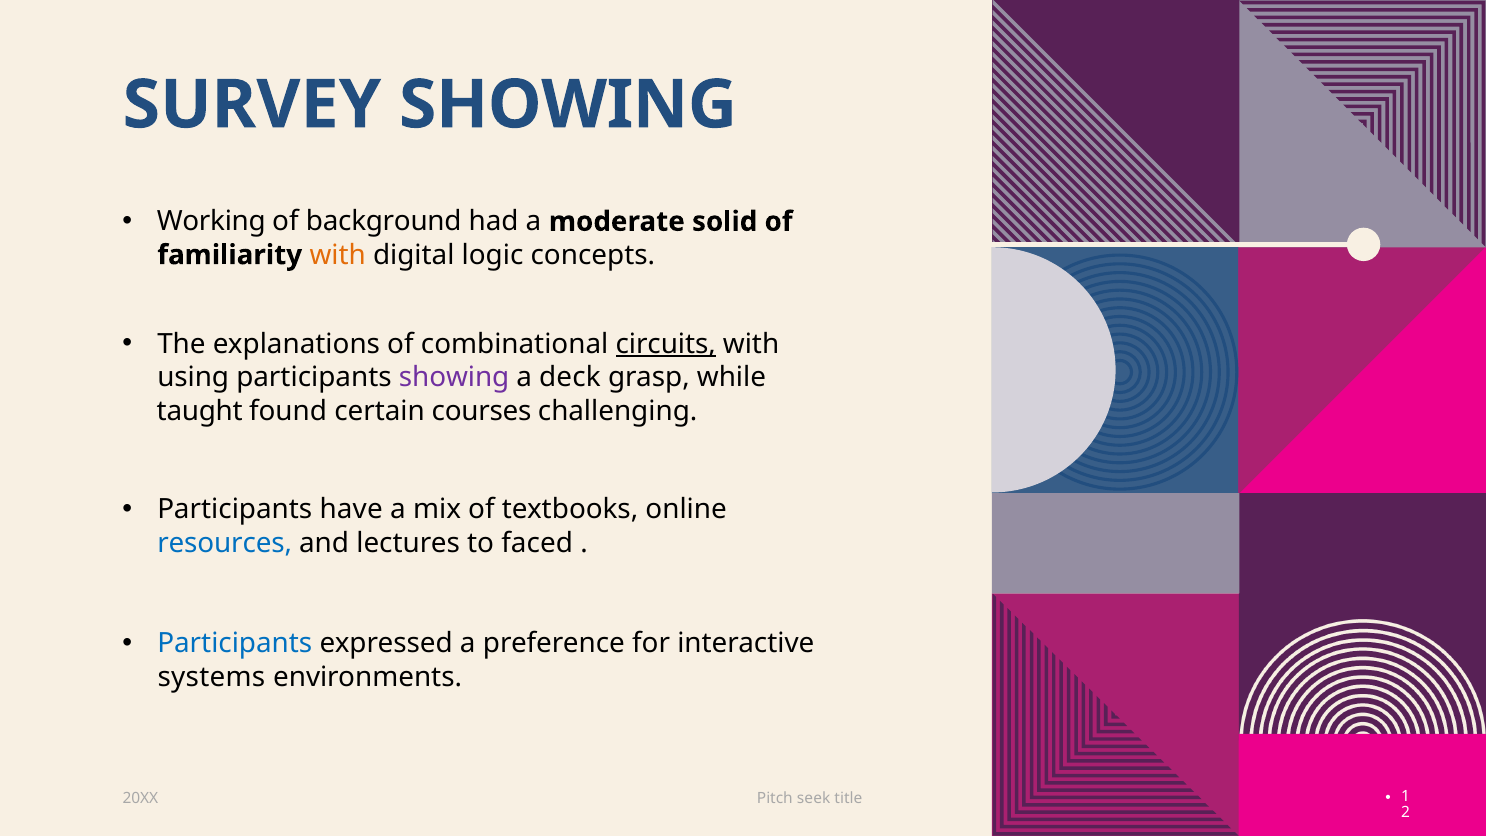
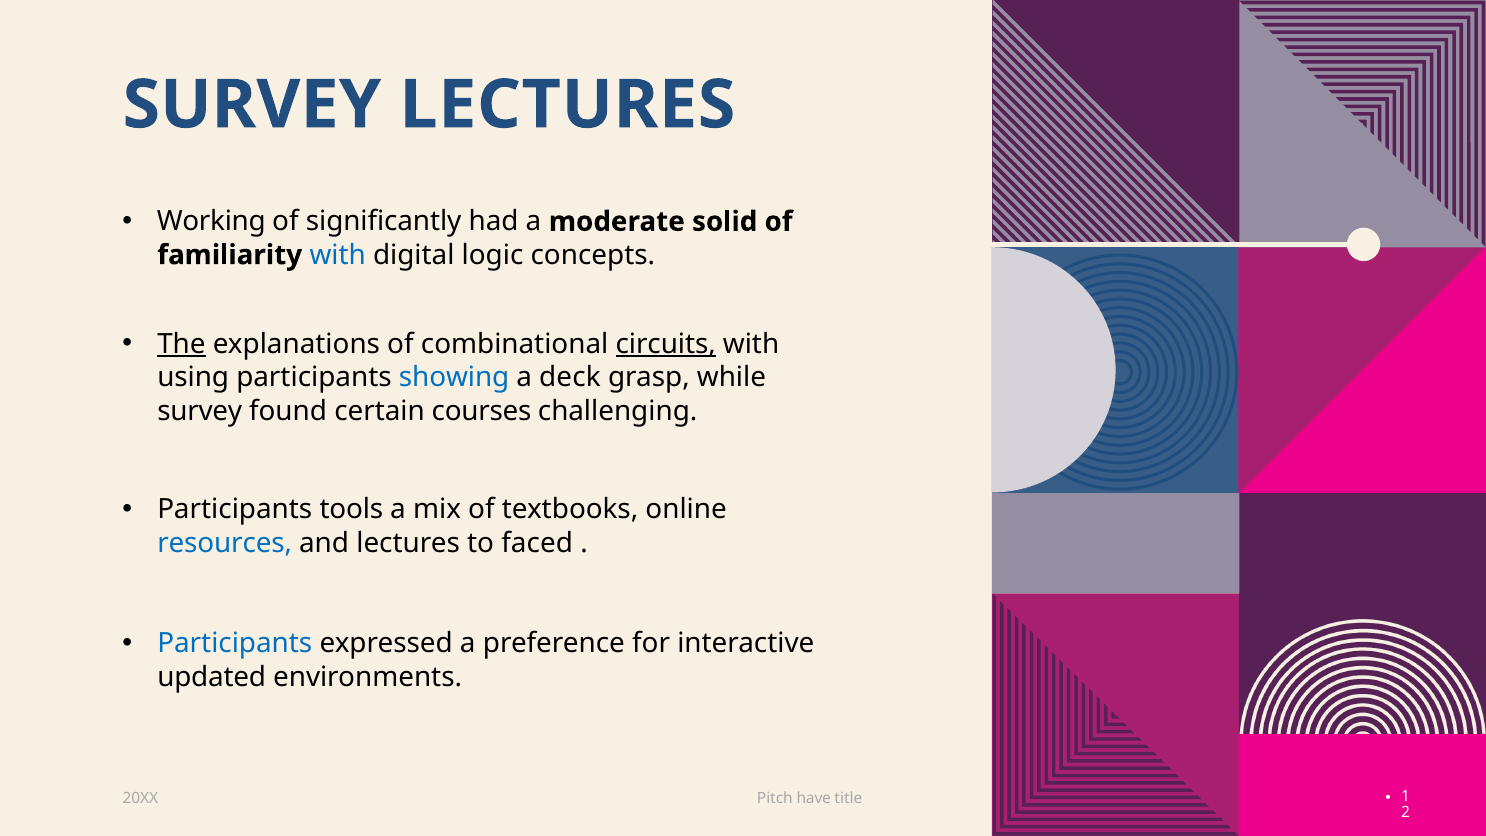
SURVEY SHOWING: SHOWING -> LECTURES
background: background -> significantly
with at (338, 255) colour: orange -> blue
The underline: none -> present
showing at (454, 378) colour: purple -> blue
taught at (200, 411): taught -> survey
have: have -> tools
systems: systems -> updated
seek: seek -> have
